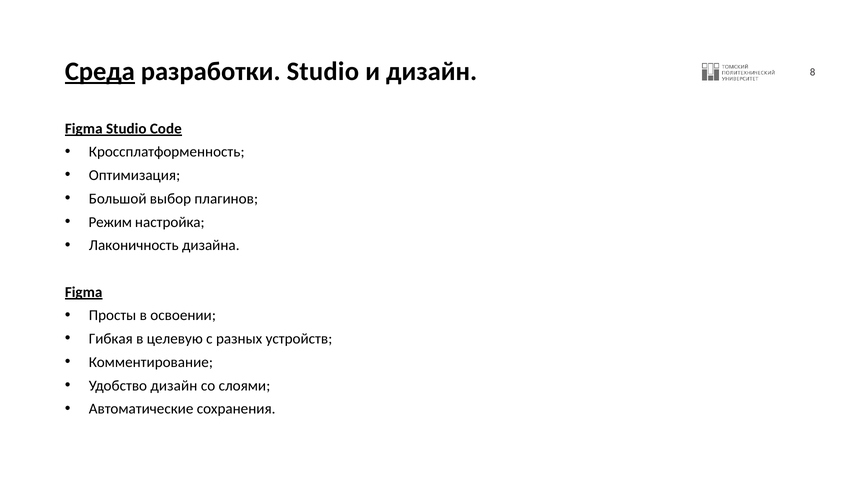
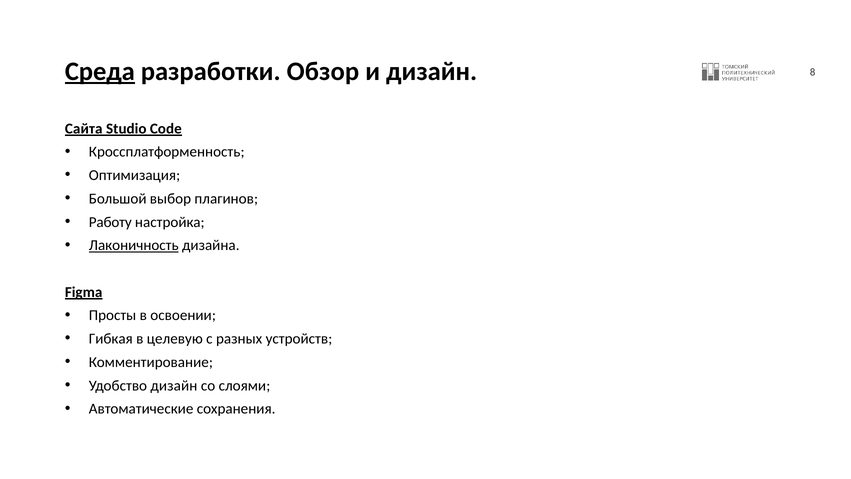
разработки Studio: Studio -> Обзор
Figma at (84, 129): Figma -> Сайта
Режим: Режим -> Работу
Лаконичность underline: none -> present
